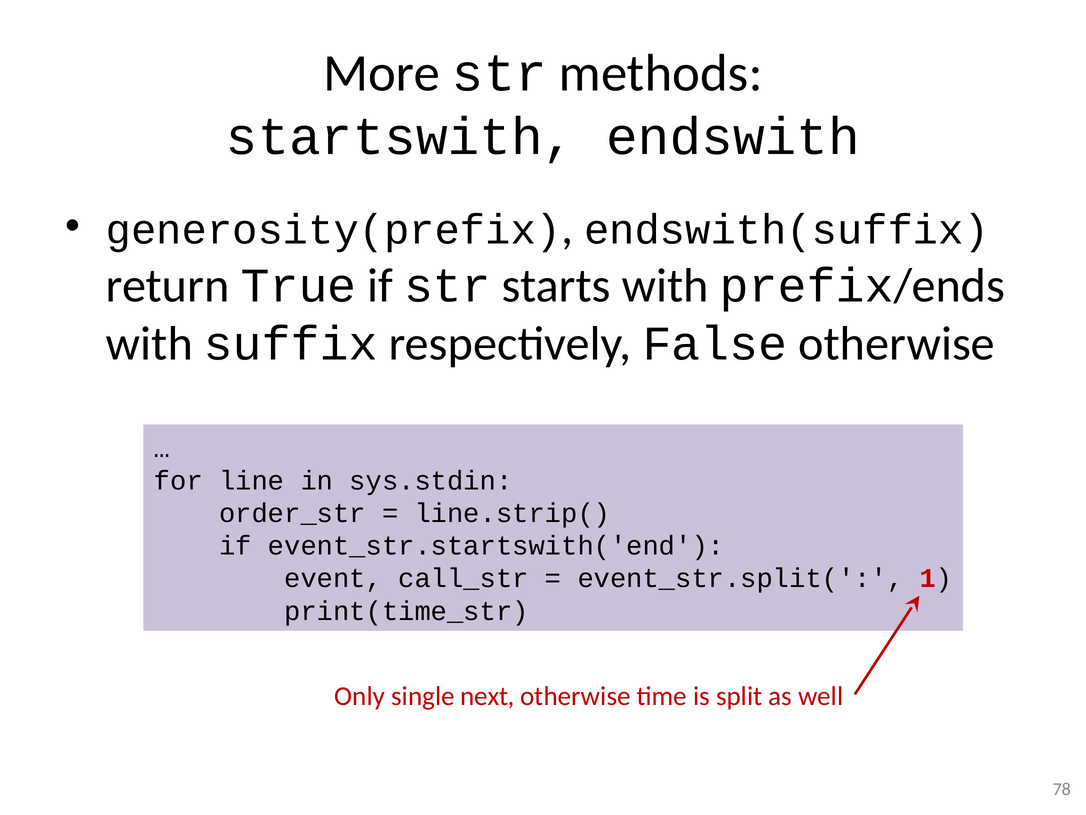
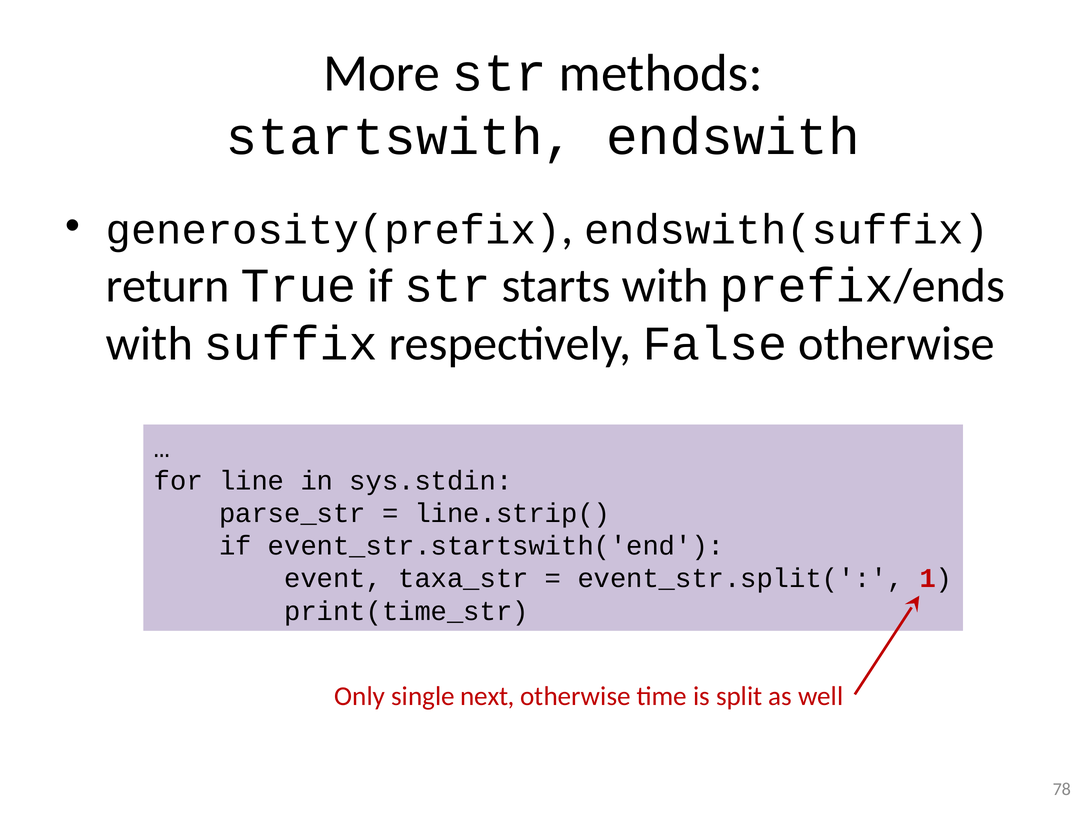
order_str: order_str -> parse_str
call_str: call_str -> taxa_str
